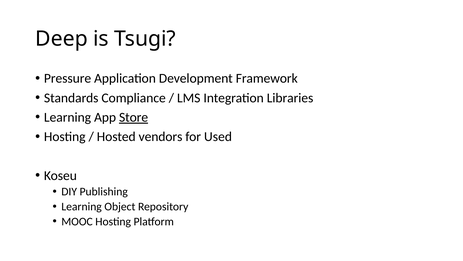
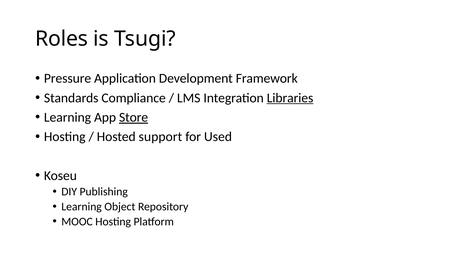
Deep: Deep -> Roles
Libraries underline: none -> present
vendors: vendors -> support
